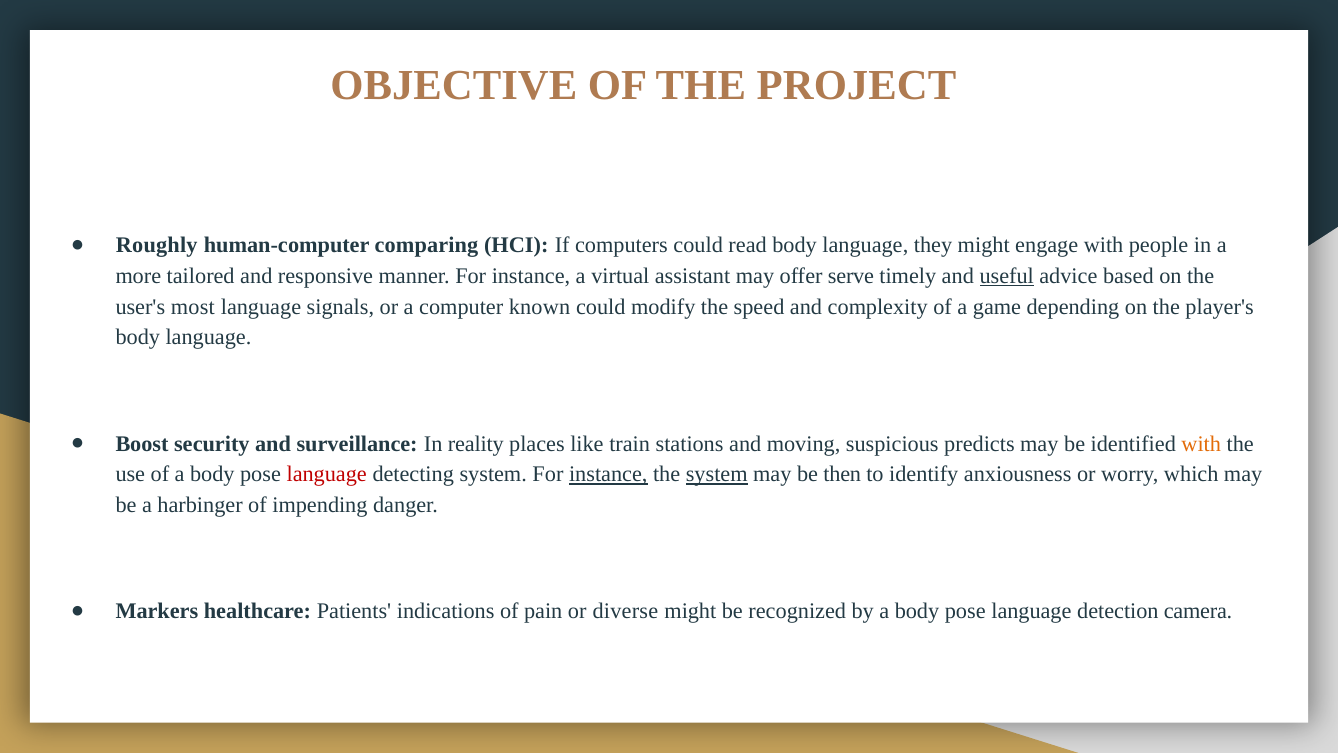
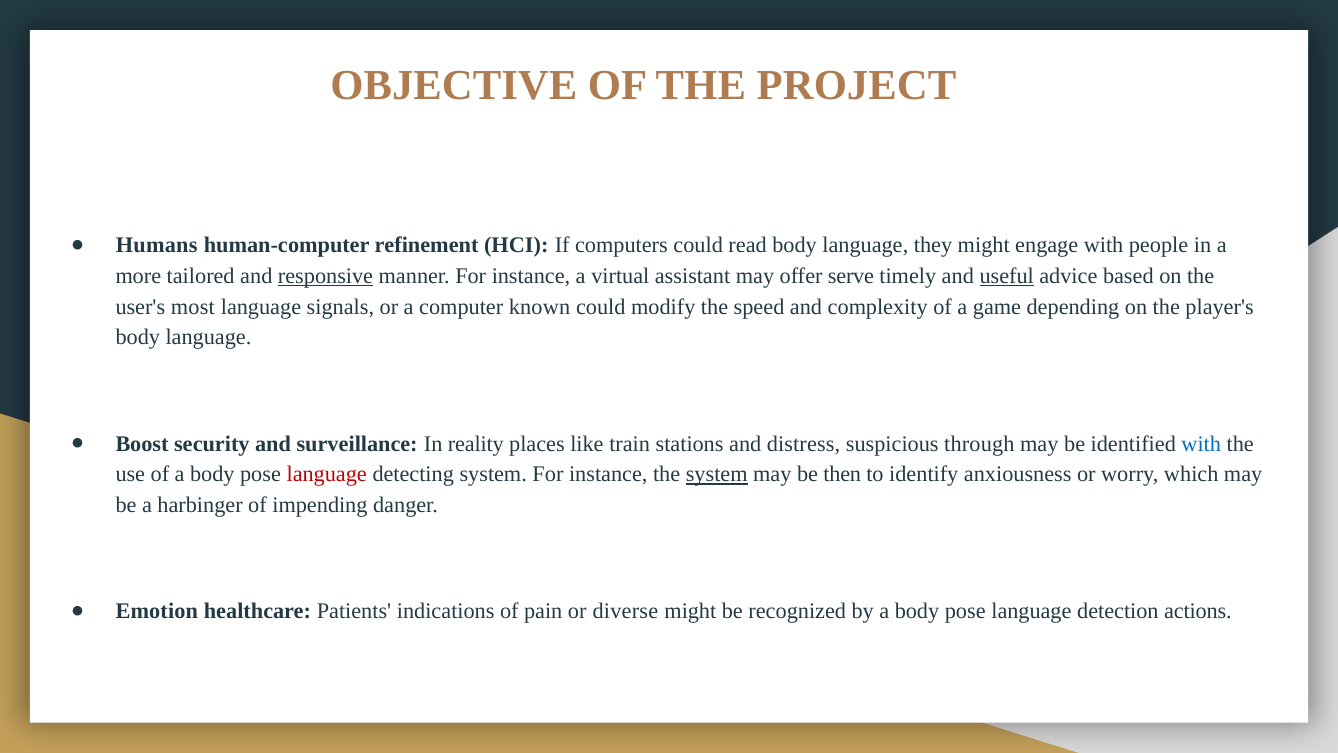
Roughly: Roughly -> Humans
comparing: comparing -> refinement
responsive underline: none -> present
moving: moving -> distress
predicts: predicts -> through
with at (1201, 444) colour: orange -> blue
instance at (608, 474) underline: present -> none
Markers: Markers -> Emotion
camera: camera -> actions
